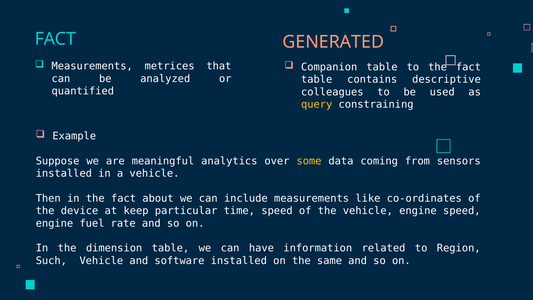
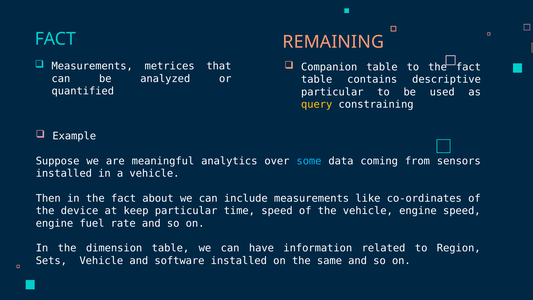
GENERATED: GENERATED -> REMAINING
colleagues at (332, 92): colleagues -> particular
some colour: yellow -> light blue
Such: Such -> Sets
